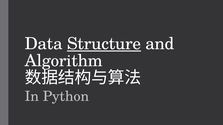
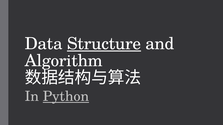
Python underline: none -> present
